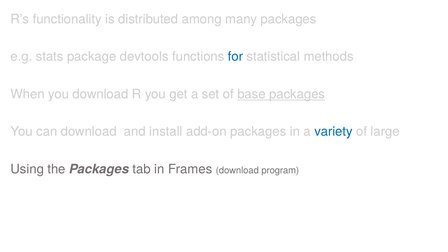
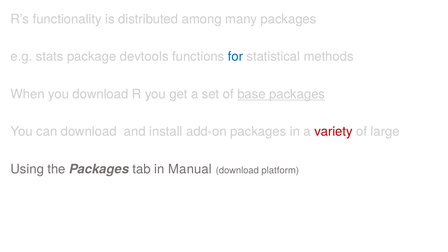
variety colour: blue -> red
Frames: Frames -> Manual
program: program -> platform
